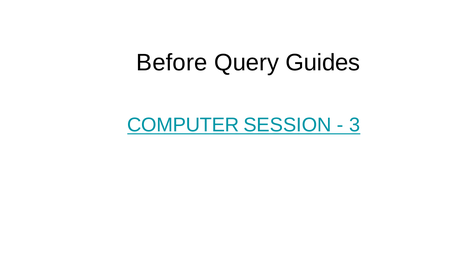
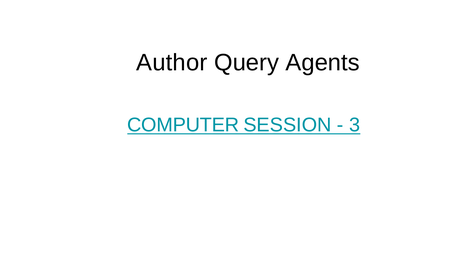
Before: Before -> Author
Guides: Guides -> Agents
